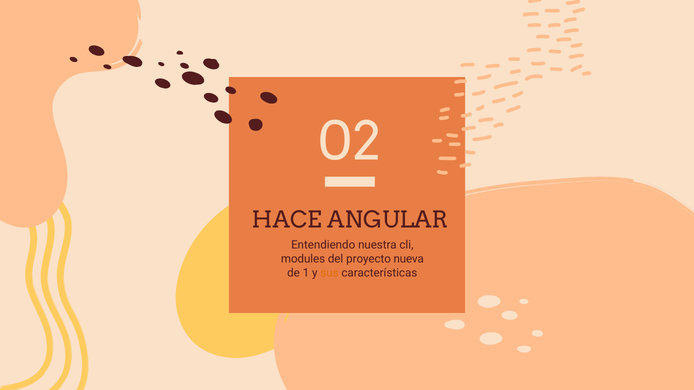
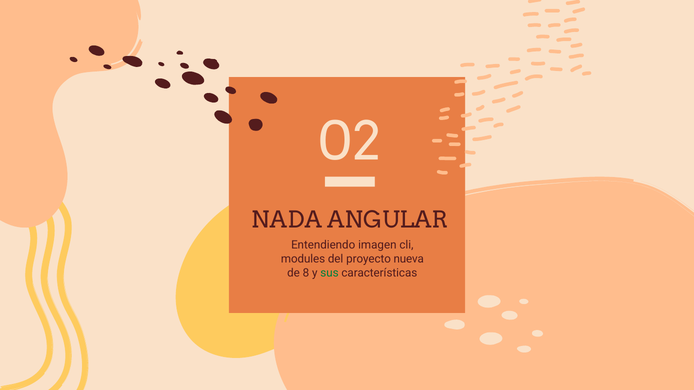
HACE: HACE -> NADA
nuestra: nuestra -> imagen
1: 1 -> 8
sus colour: orange -> green
